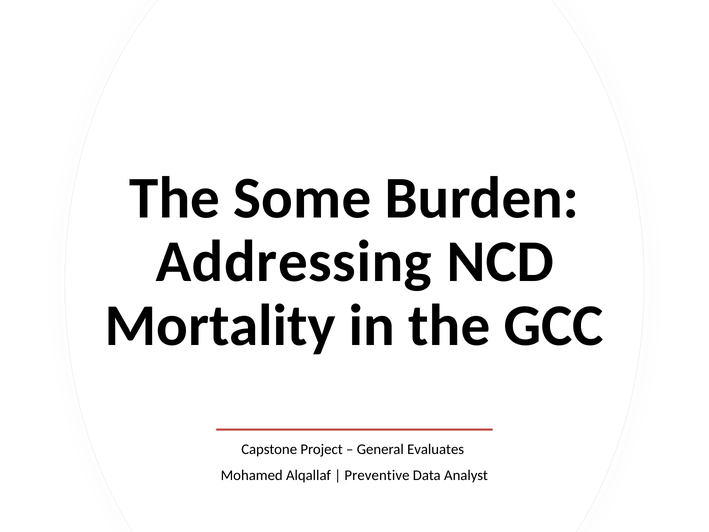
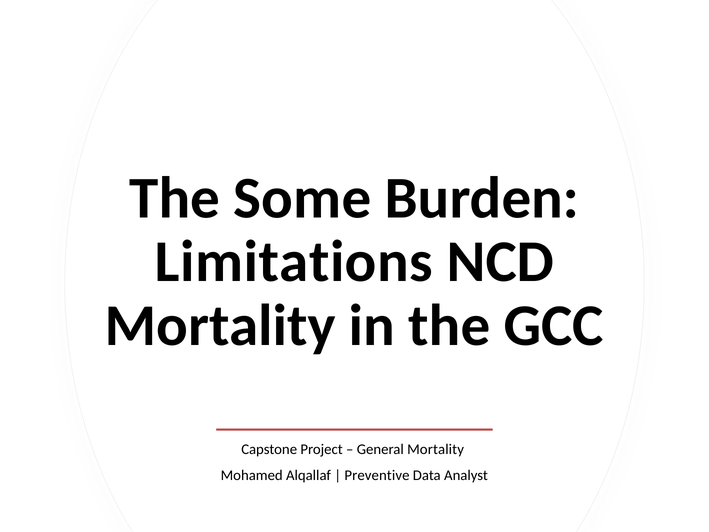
Addressing: Addressing -> Limitations
General Evaluates: Evaluates -> Mortality
